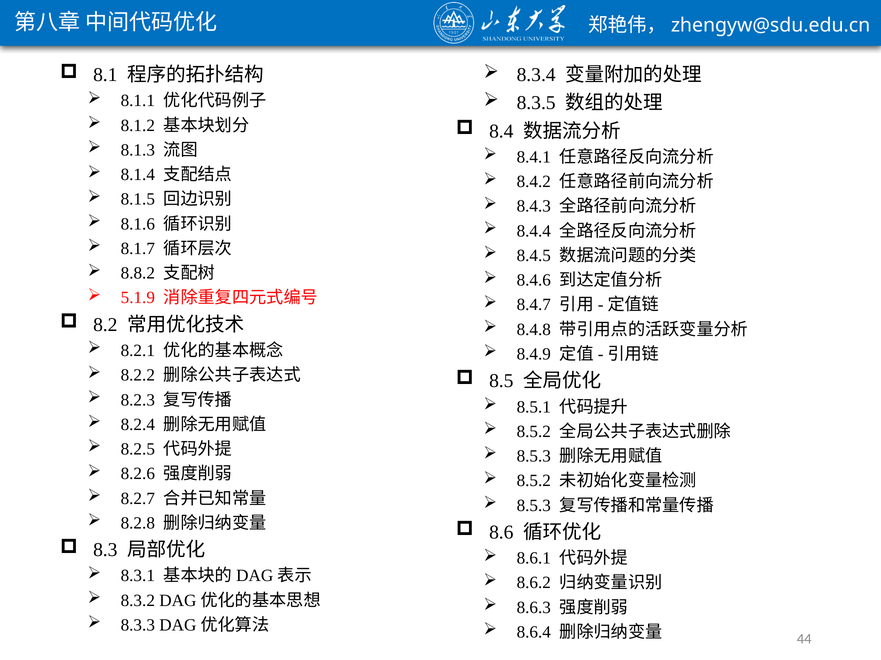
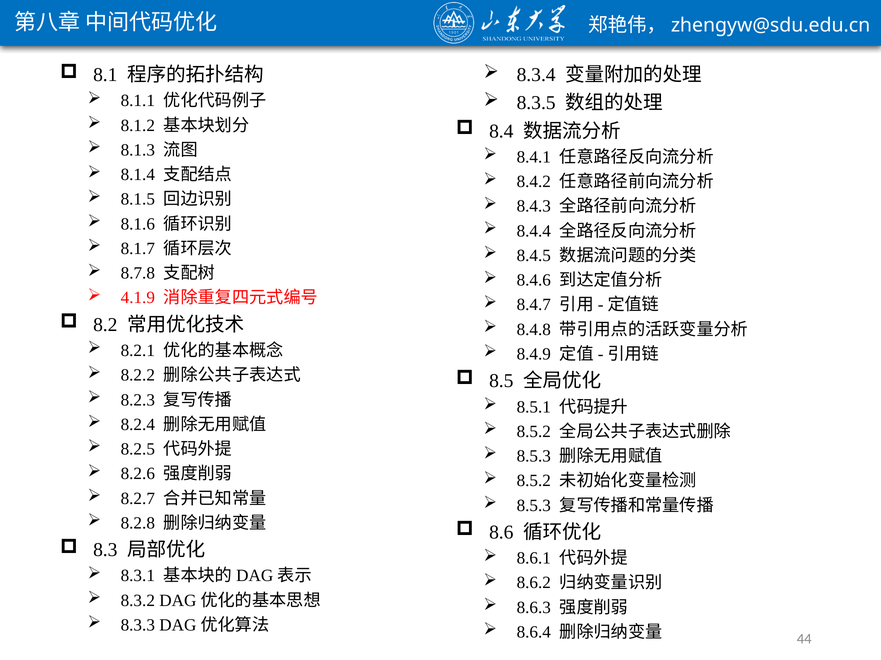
8.8.2: 8.8.2 -> 8.7.8
5.1.9: 5.1.9 -> 4.1.9
